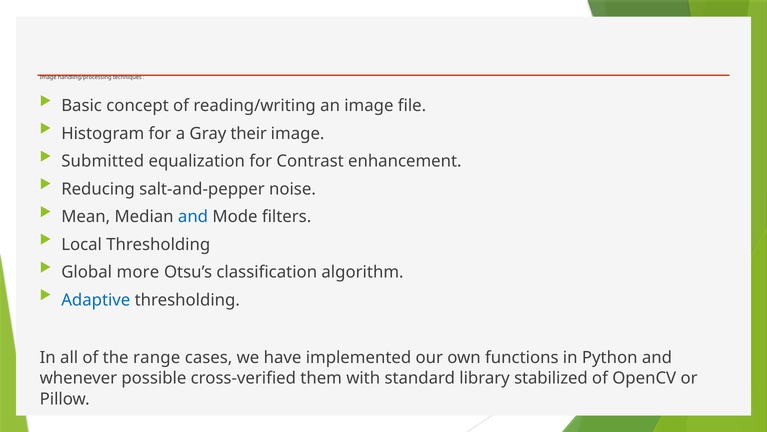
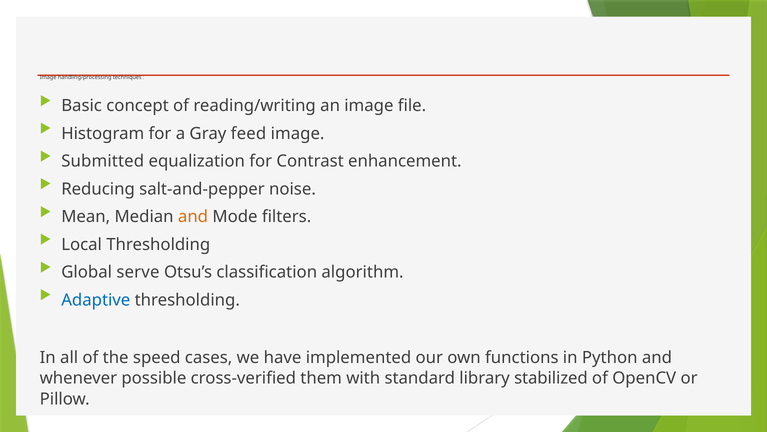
their: their -> feed
and at (193, 216) colour: blue -> orange
more: more -> serve
range: range -> speed
